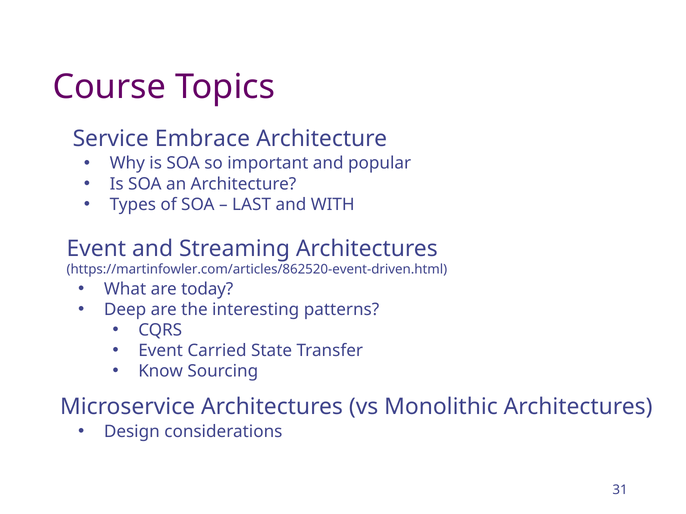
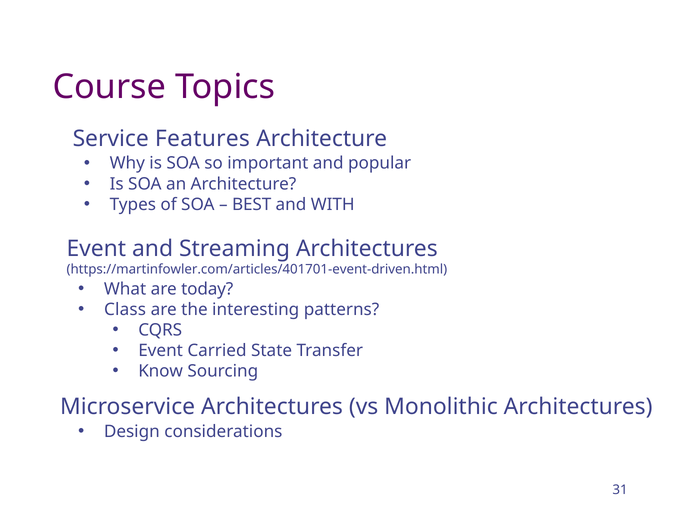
Embrace: Embrace -> Features
LAST: LAST -> BEST
https://martinfowler.com/articles/862520-event-driven.html: https://martinfowler.com/articles/862520-event-driven.html -> https://martinfowler.com/articles/401701-event-driven.html
Deep: Deep -> Class
